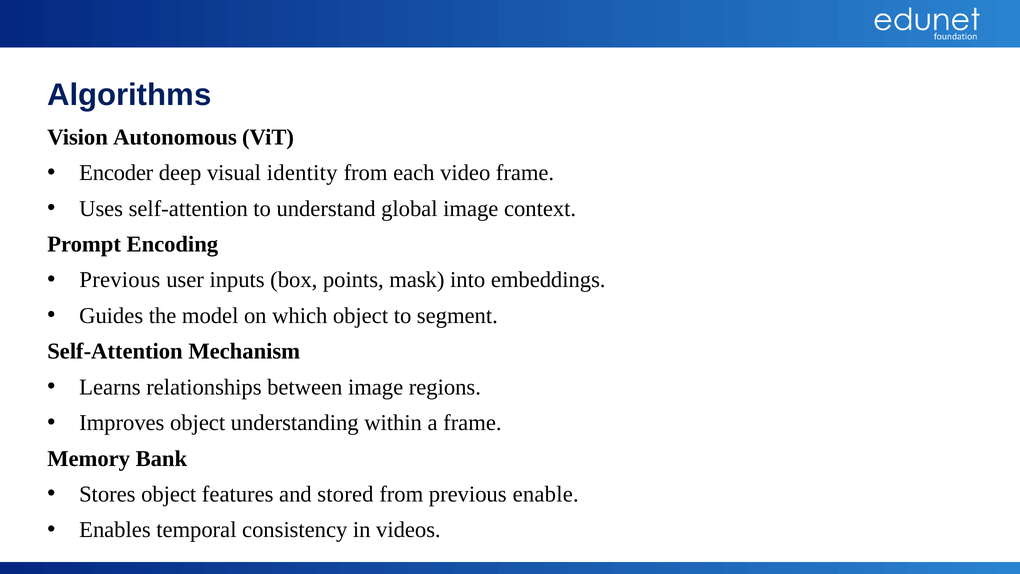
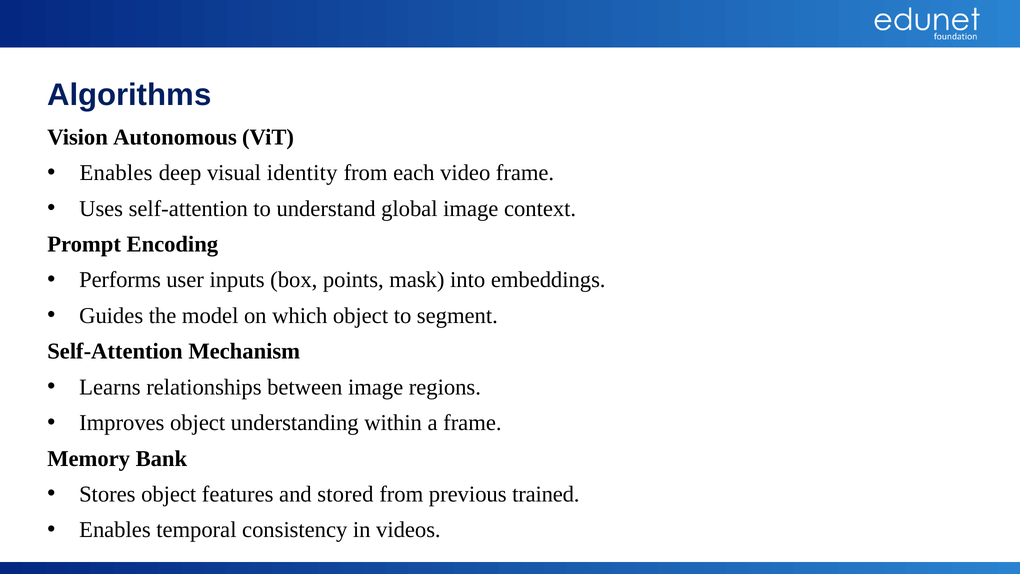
Encoder at (116, 173): Encoder -> Enables
Previous at (120, 280): Previous -> Performs
enable: enable -> trained
